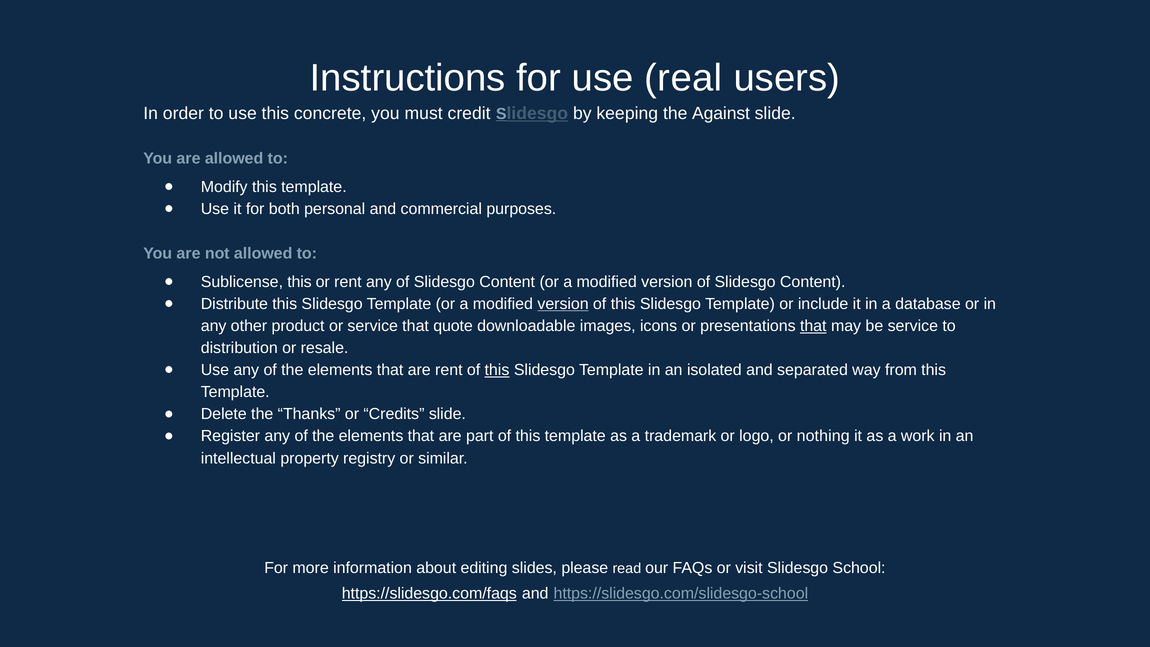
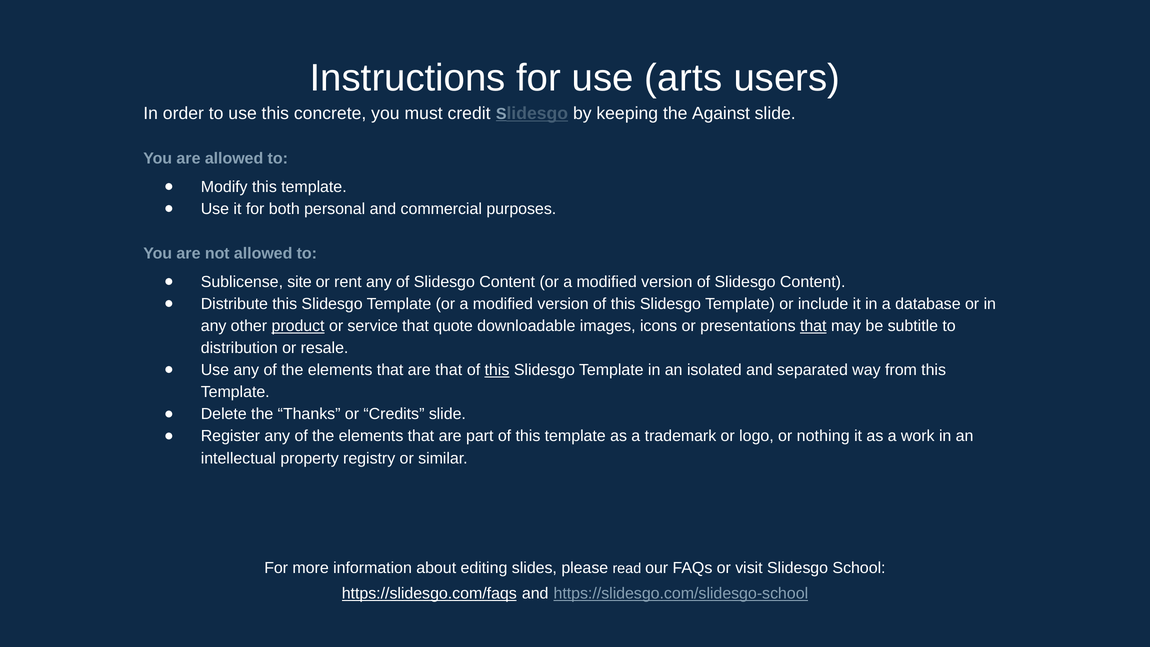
real: real -> arts
Sublicense this: this -> site
version at (563, 304) underline: present -> none
product underline: none -> present
be service: service -> subtitle
are rent: rent -> that
